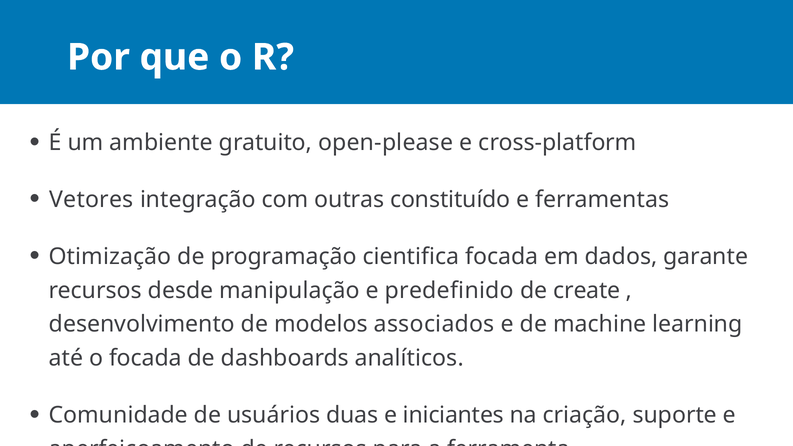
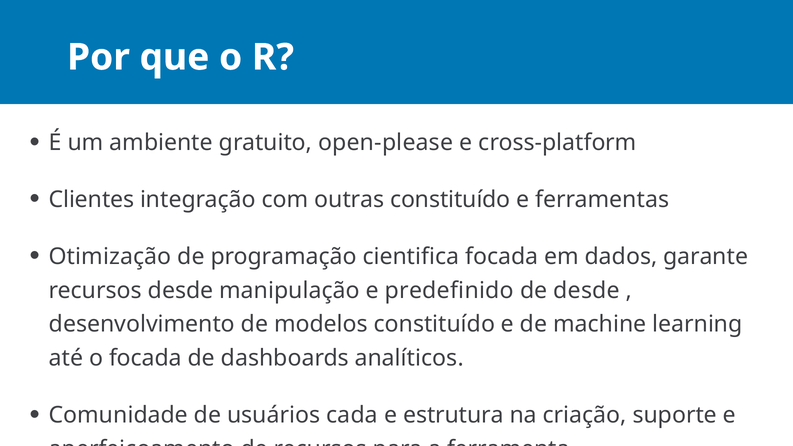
Vetores: Vetores -> Clientes
de create: create -> desde
modelos associados: associados -> constituído
duas: duas -> cada
iniciantes: iniciantes -> estrutura
